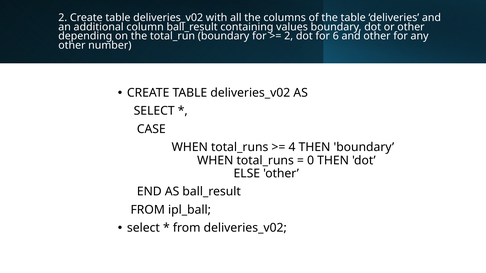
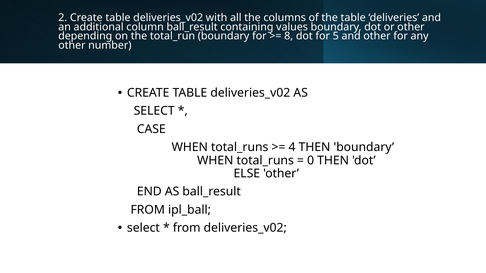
2 at (289, 36): 2 -> 8
6: 6 -> 5
